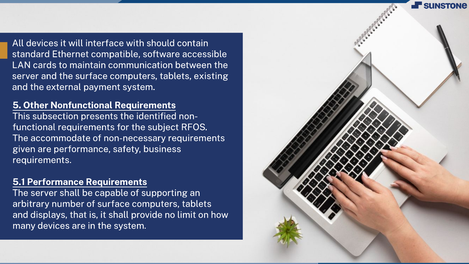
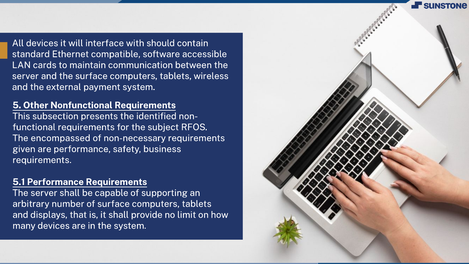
existing: existing -> wireless
accommodate: accommodate -> encompassed
